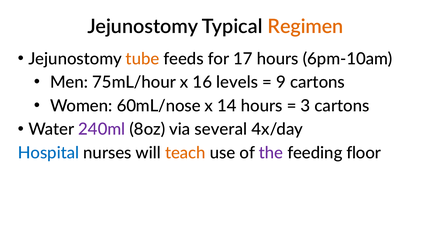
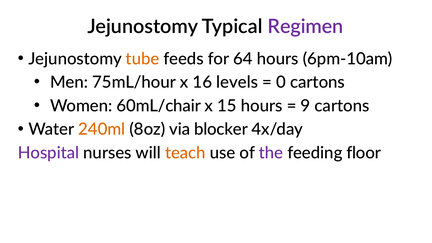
Regimen colour: orange -> purple
17: 17 -> 64
9: 9 -> 0
60mL/nose: 60mL/nose -> 60mL/chair
14: 14 -> 15
3: 3 -> 9
240ml colour: purple -> orange
several: several -> blocker
Hospital colour: blue -> purple
